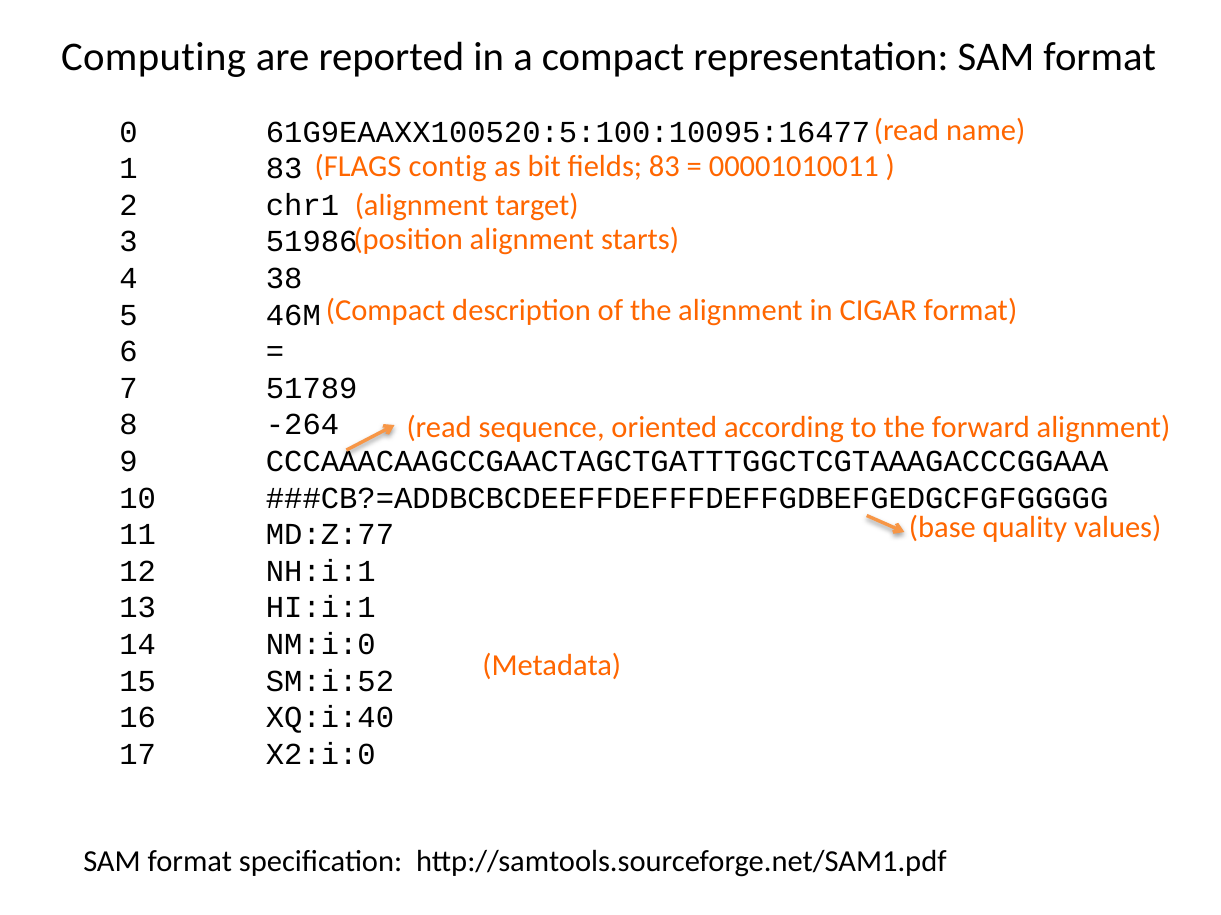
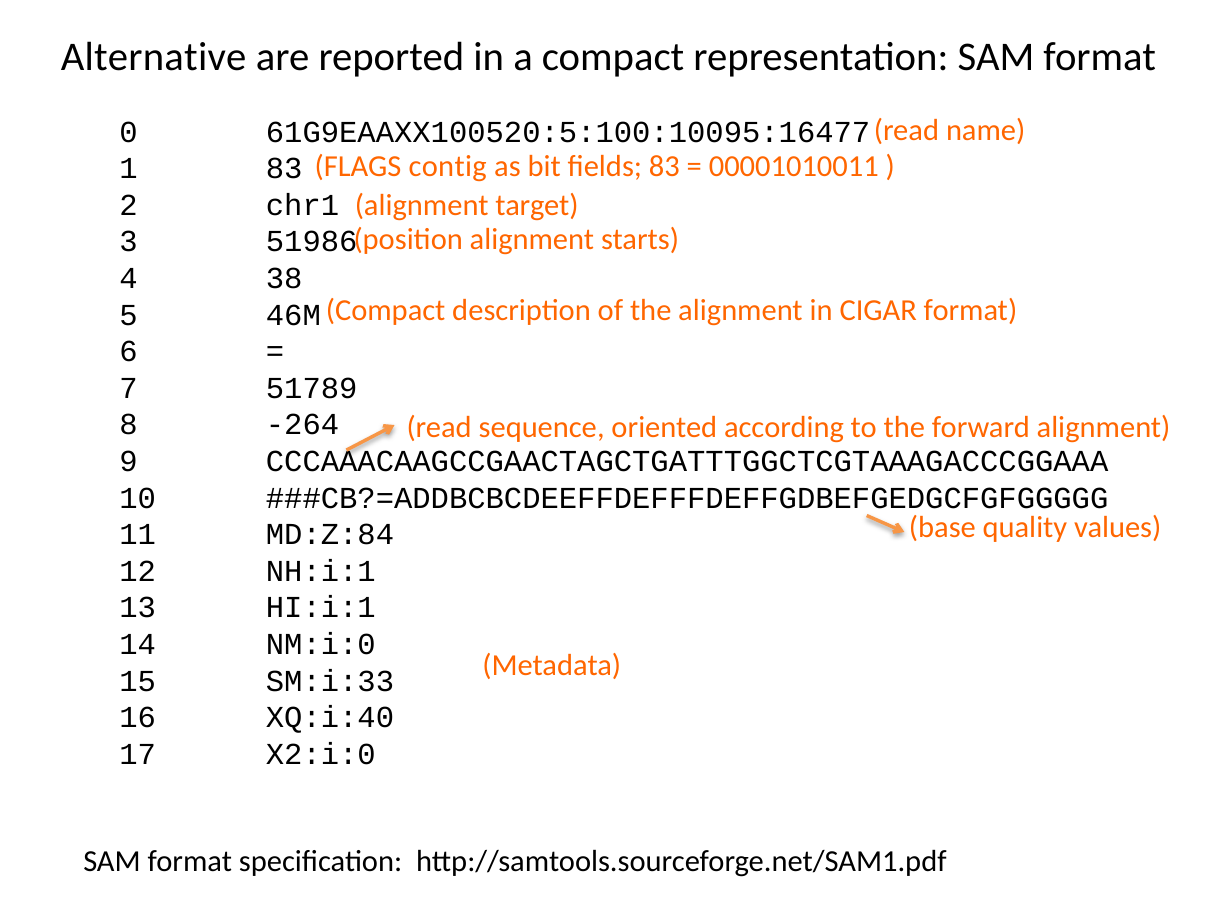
Computing: Computing -> Alternative
MD:Z:77: MD:Z:77 -> MD:Z:84
SM:i:52: SM:i:52 -> SM:i:33
